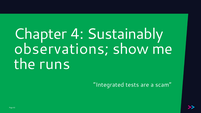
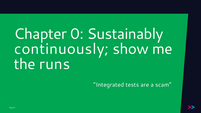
4: 4 -> 0
observations: observations -> continuously
